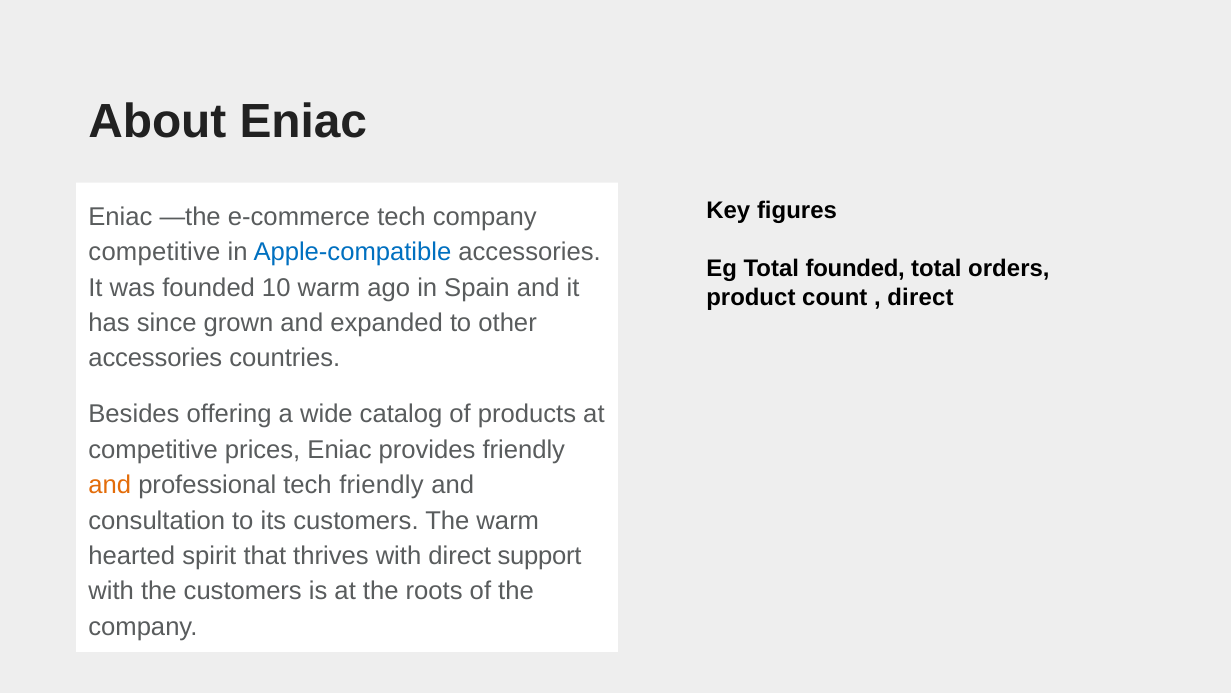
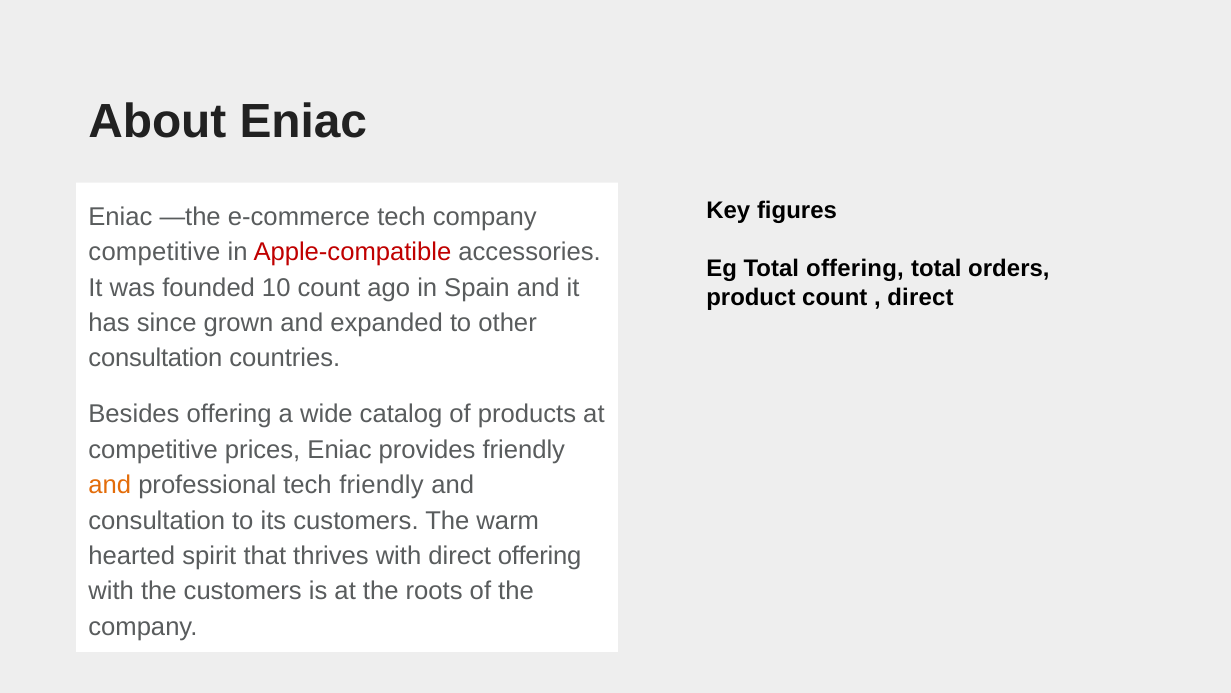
Apple-compatible colour: blue -> red
Total founded: founded -> offering
10 warm: warm -> count
accessories at (155, 358): accessories -> consultation
direct support: support -> offering
